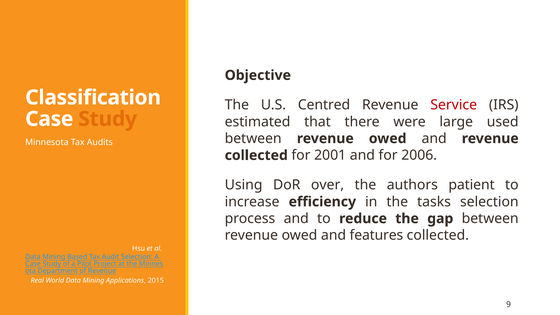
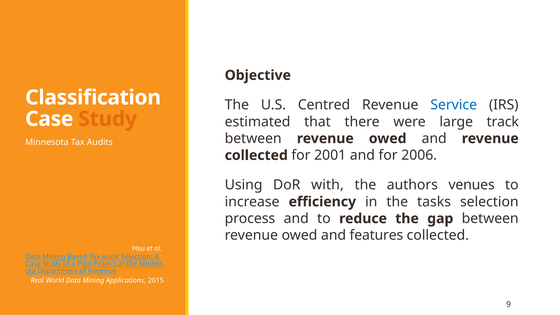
Service colour: red -> blue
used: used -> track
over: over -> with
patient: patient -> venues
